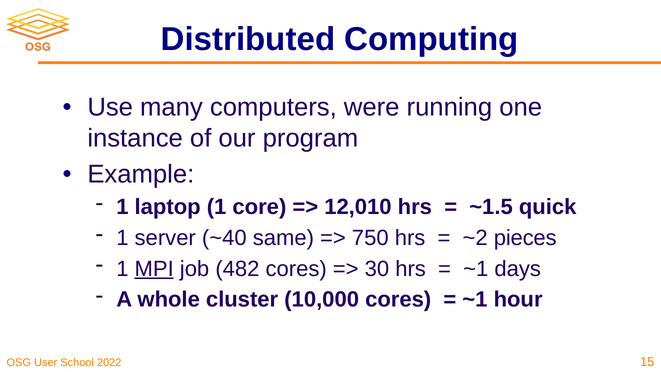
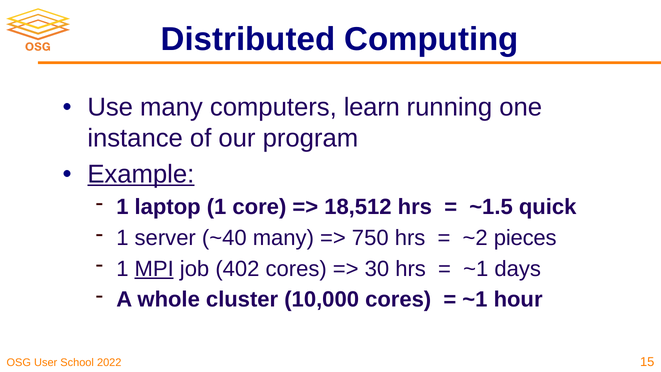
were: were -> learn
Example underline: none -> present
12,010: 12,010 -> 18,512
~40 same: same -> many
482: 482 -> 402
